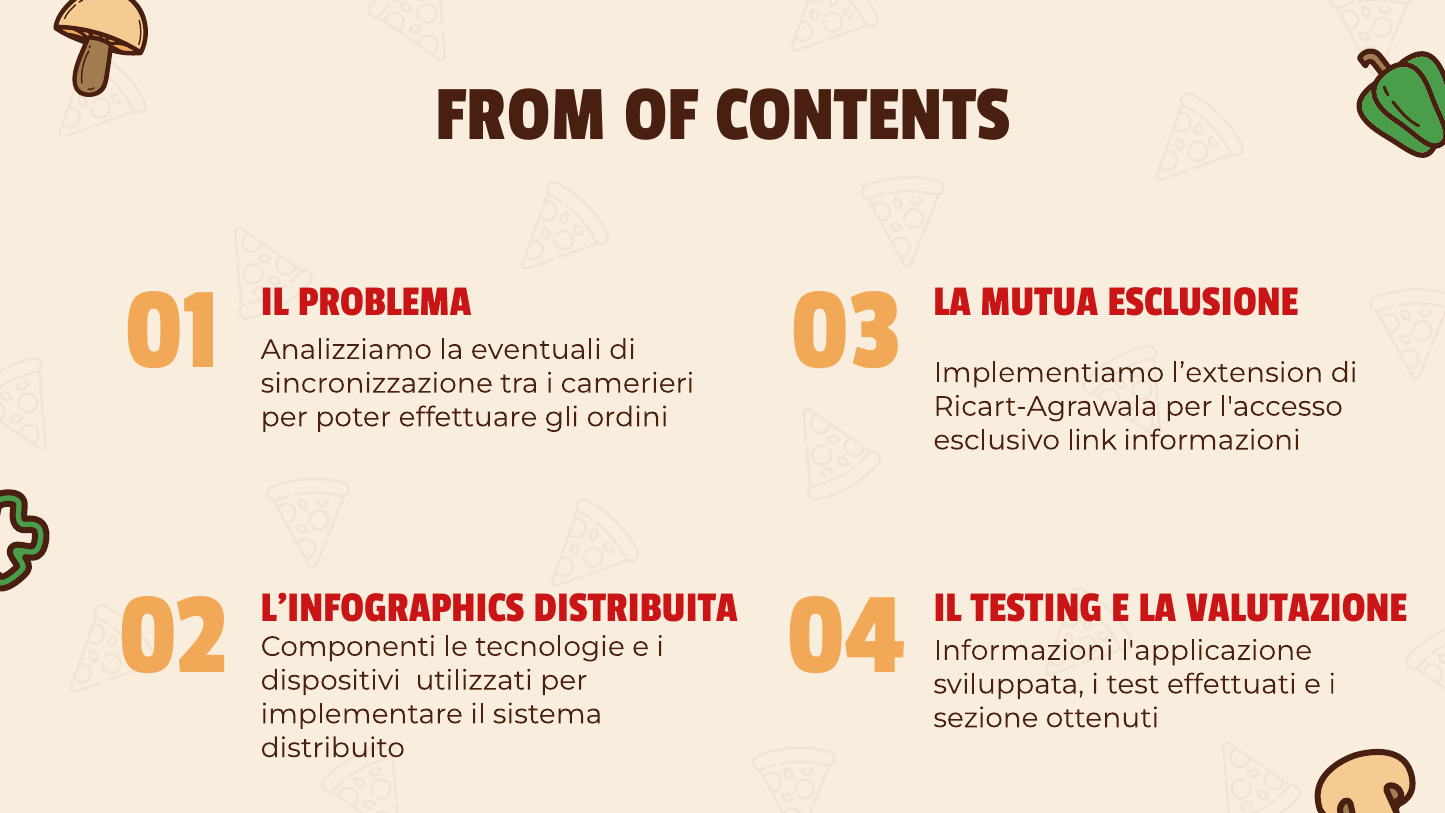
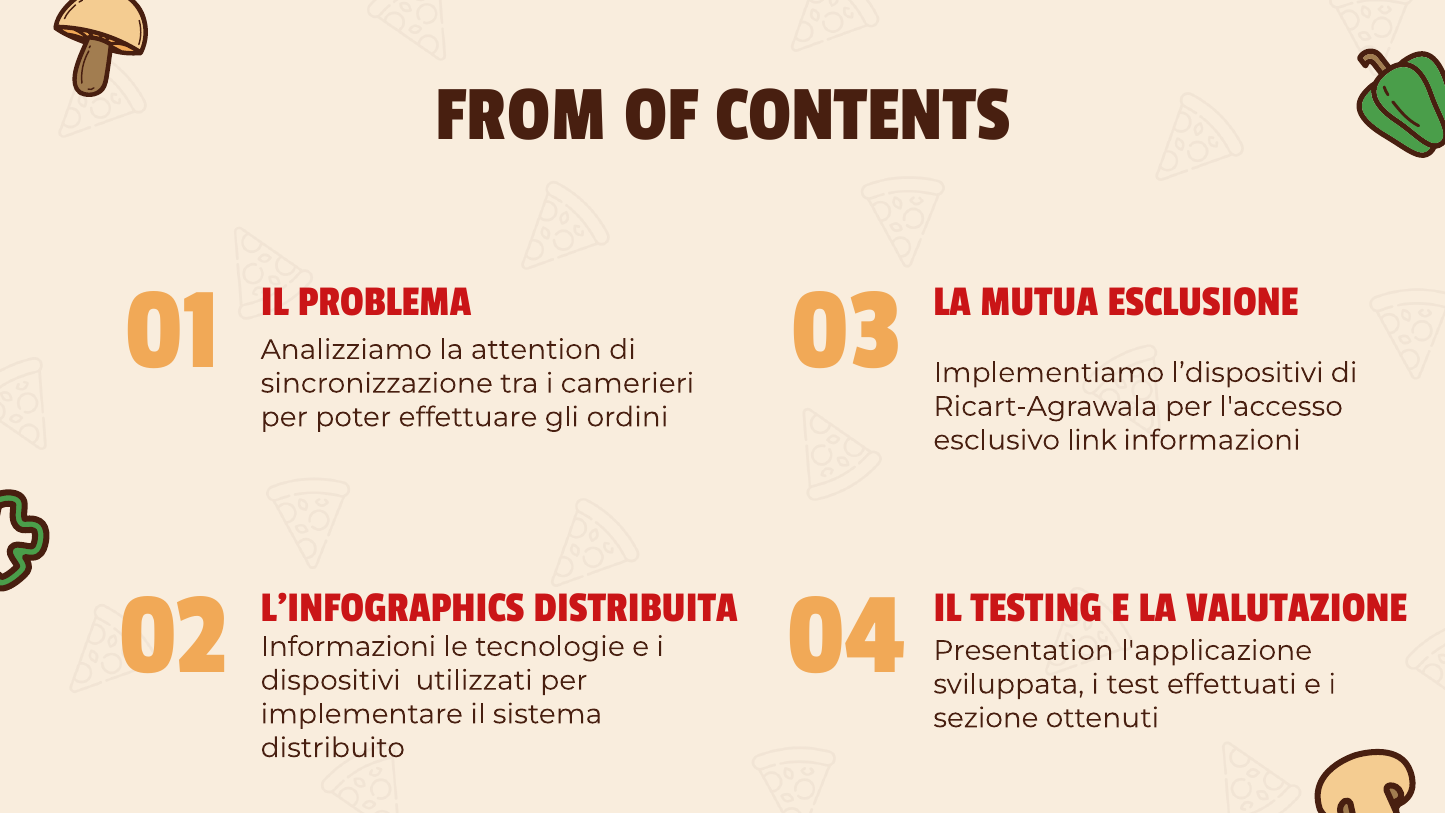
eventuali: eventuali -> attention
l’extension: l’extension -> l’dispositivi
Componenti at (348, 647): Componenti -> Informazioni
Informazioni at (1023, 650): Informazioni -> Presentation
